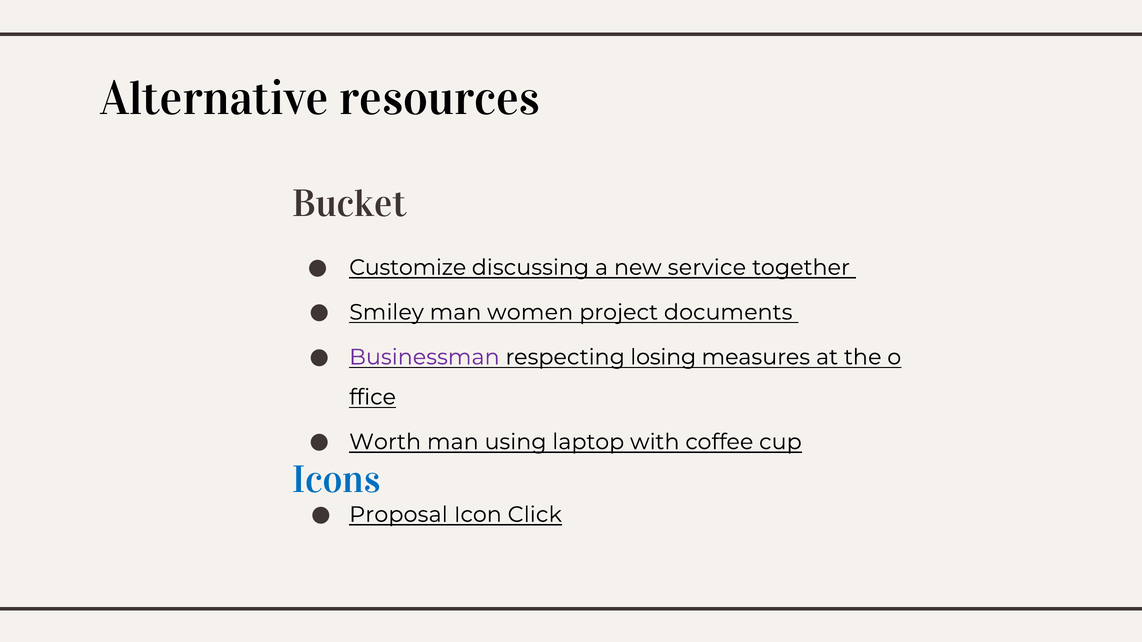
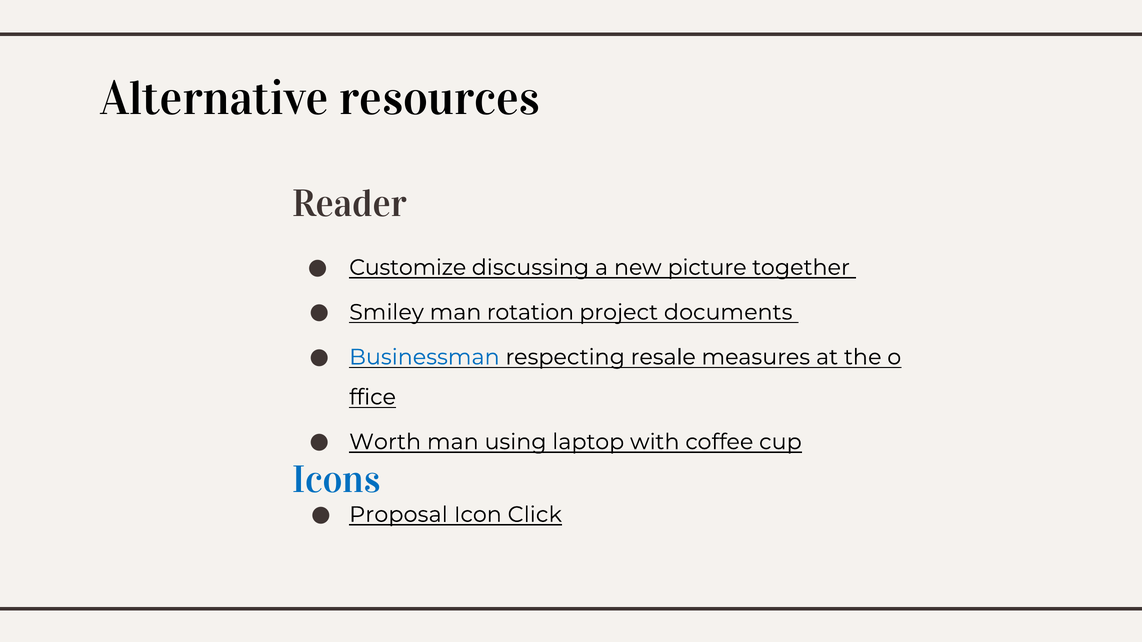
Bucket: Bucket -> Reader
service: service -> picture
women: women -> rotation
Businessman colour: purple -> blue
losing: losing -> resale
